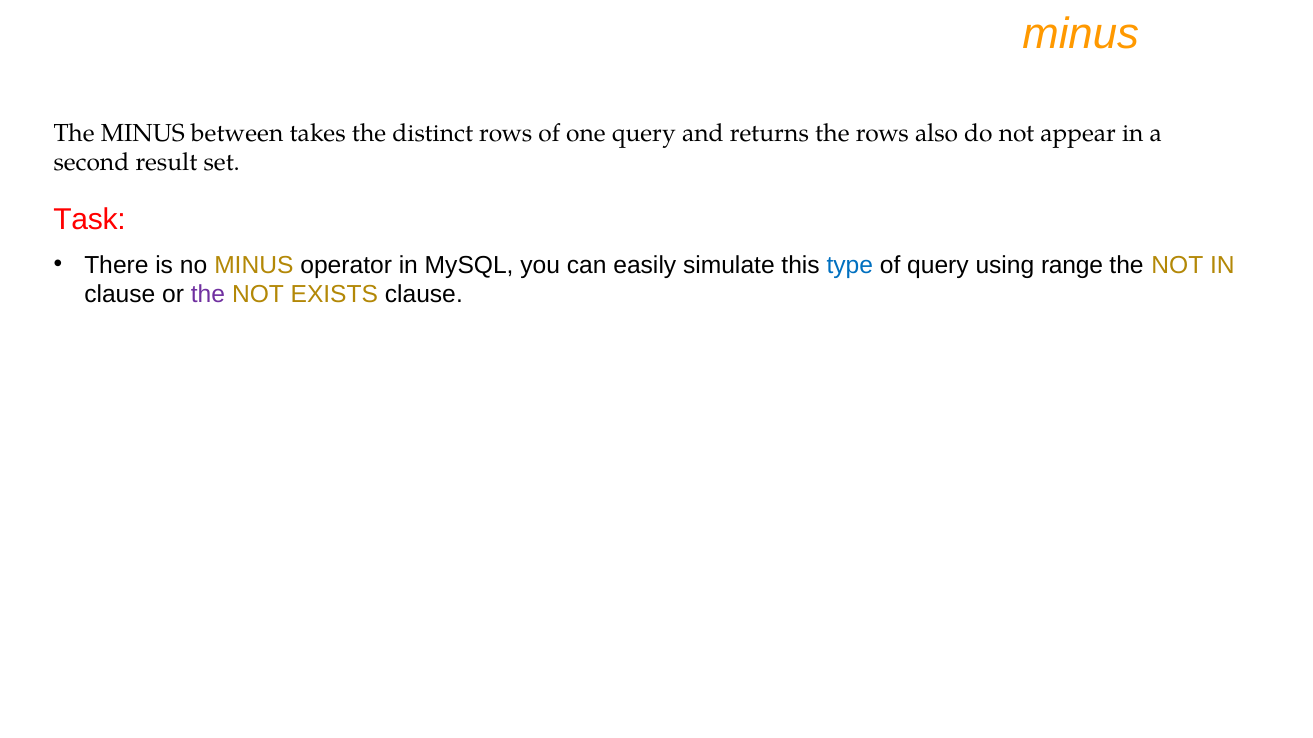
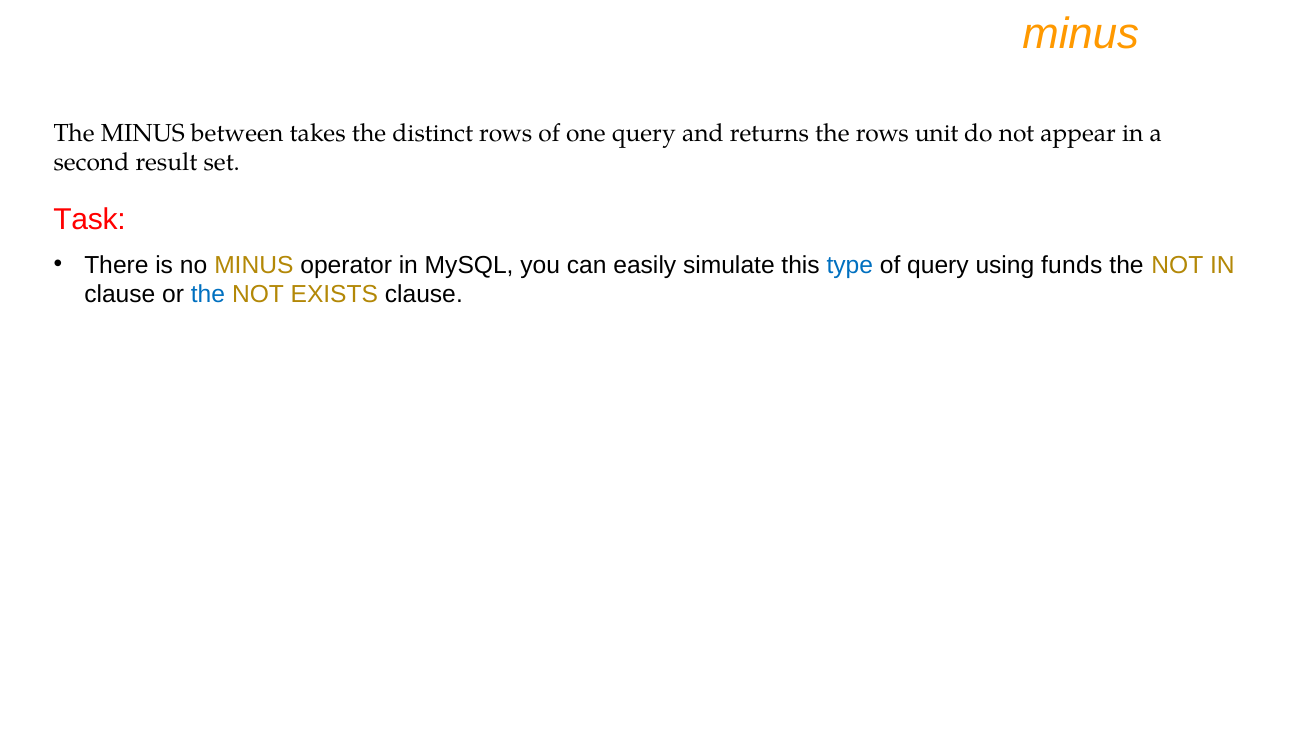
also: also -> unit
range: range -> funds
the at (208, 295) colour: purple -> blue
